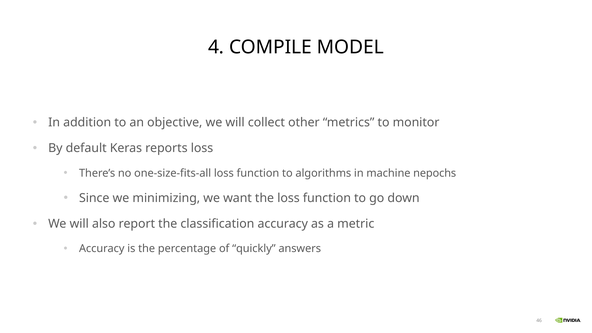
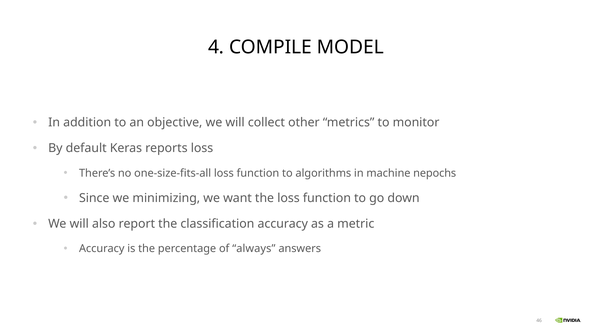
quickly: quickly -> always
